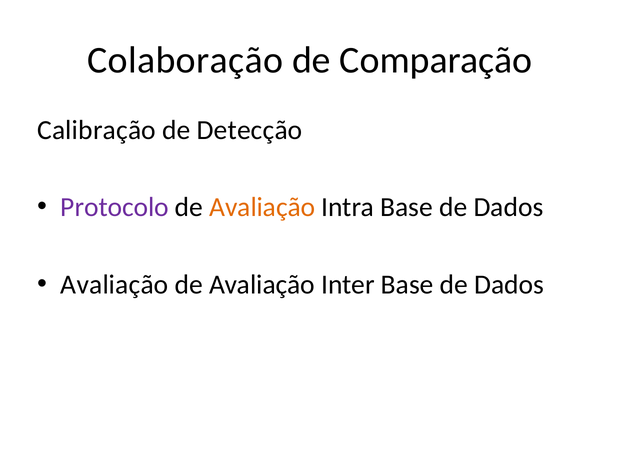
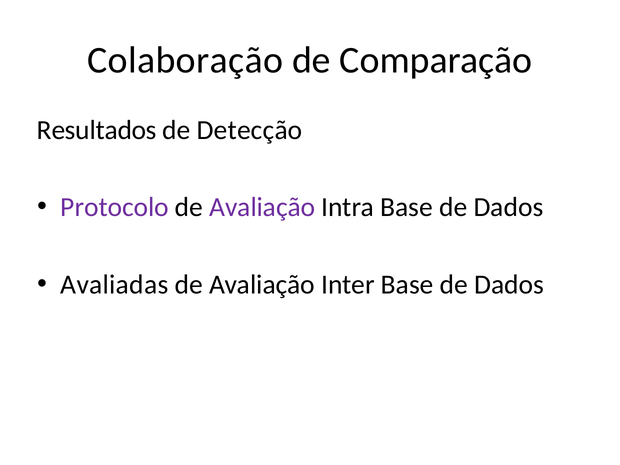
Calibração: Calibração -> Resultados
Avaliação at (262, 207) colour: orange -> purple
Avaliação at (114, 284): Avaliação -> Avaliadas
